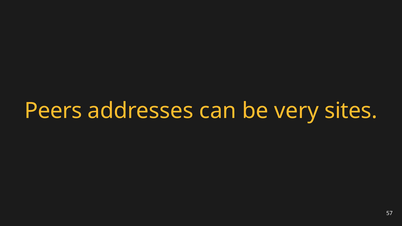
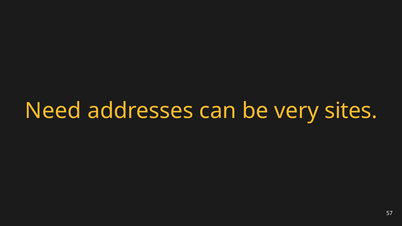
Peers: Peers -> Need
